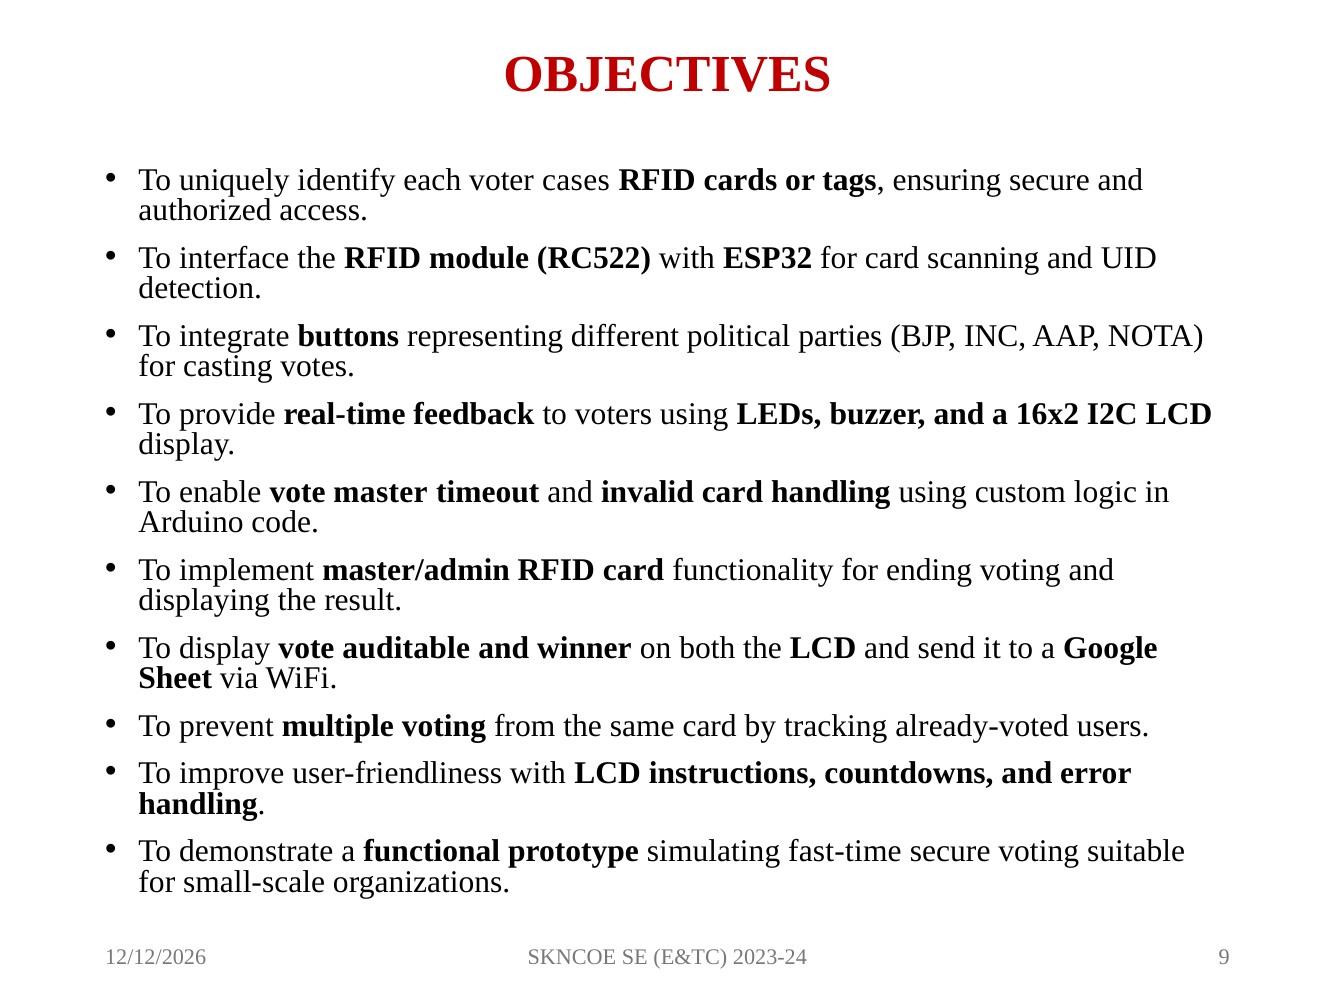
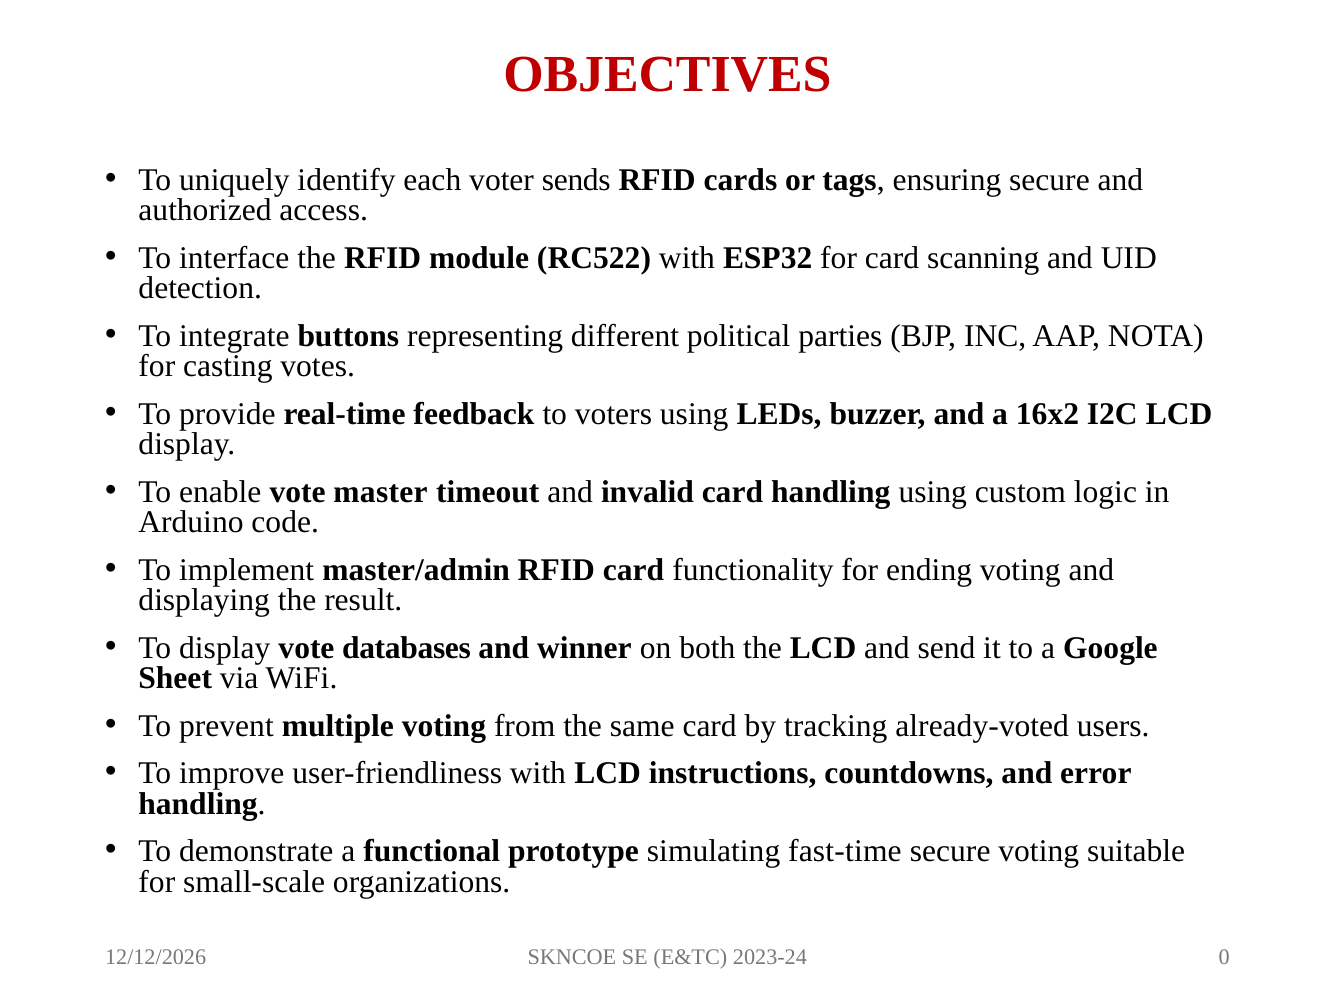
cases: cases -> sends
auditable: auditable -> databases
9: 9 -> 0
